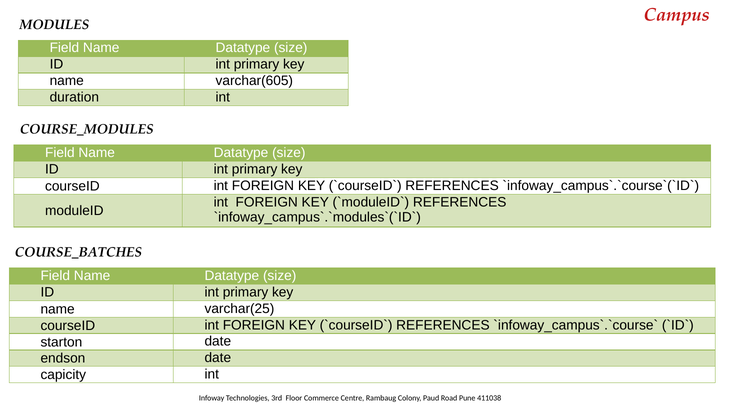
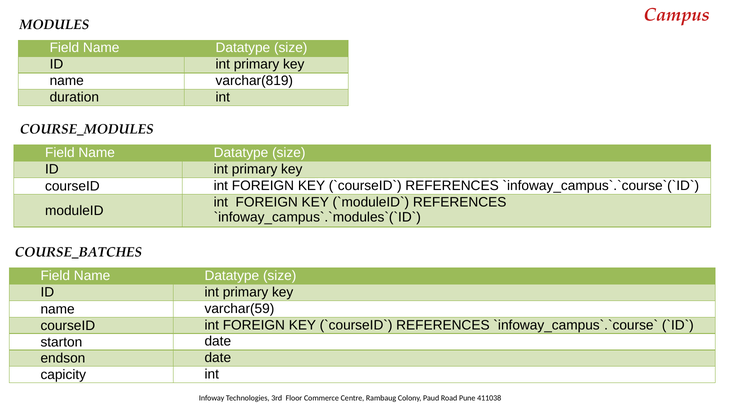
varchar(605: varchar(605 -> varchar(819
varchar(25: varchar(25 -> varchar(59
